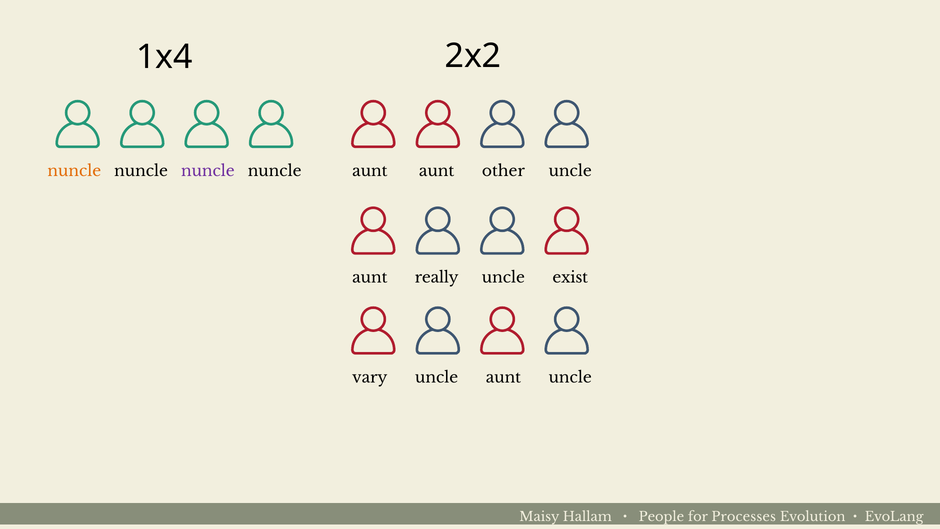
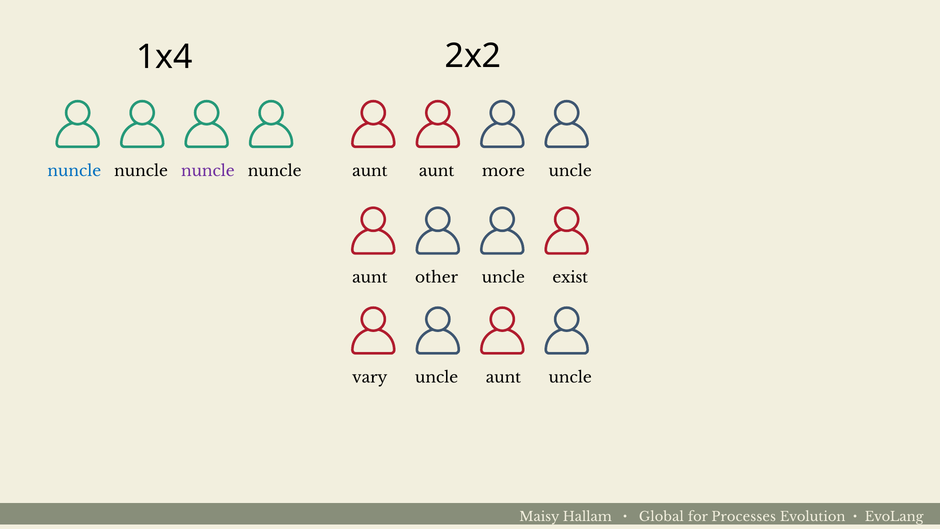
nuncle at (74, 171) colour: orange -> blue
other: other -> more
really: really -> other
People: People -> Global
